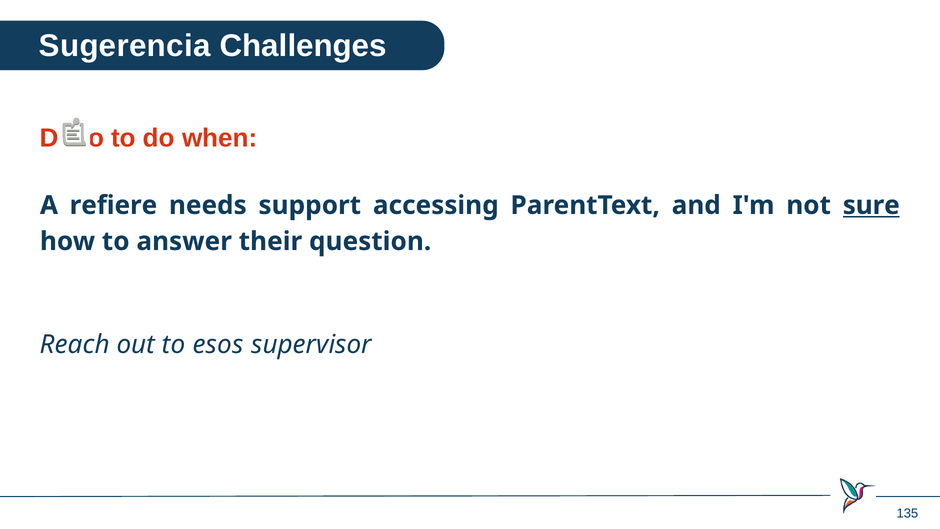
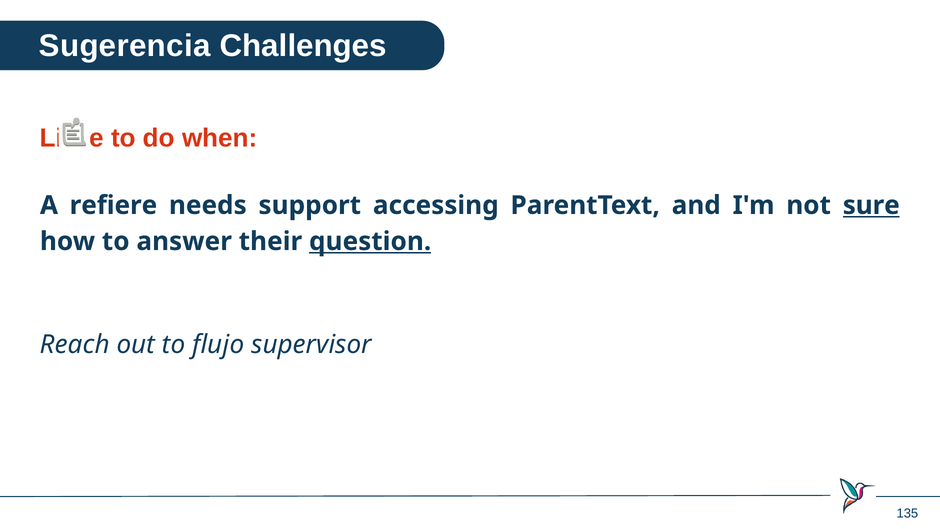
Daño: Daño -> Libre
question underline: none -> present
esos: esos -> flujo
